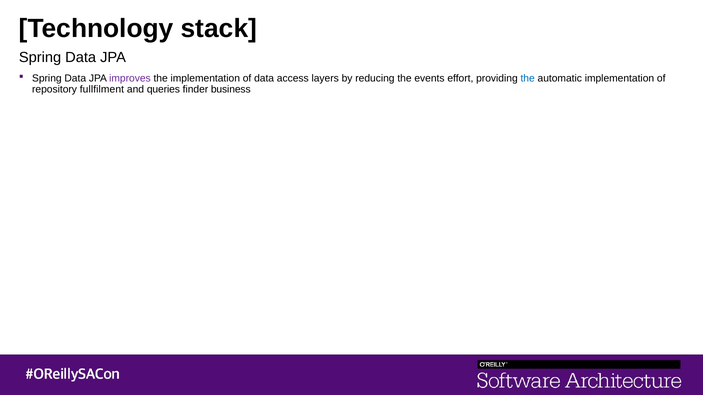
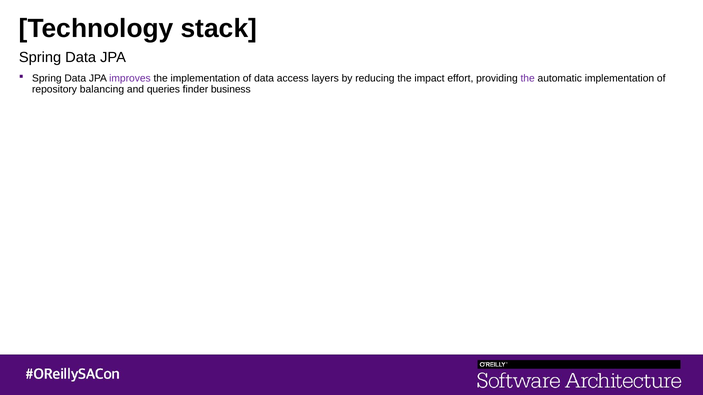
events: events -> impact
the at (528, 78) colour: blue -> purple
fullfilment: fullfilment -> balancing
